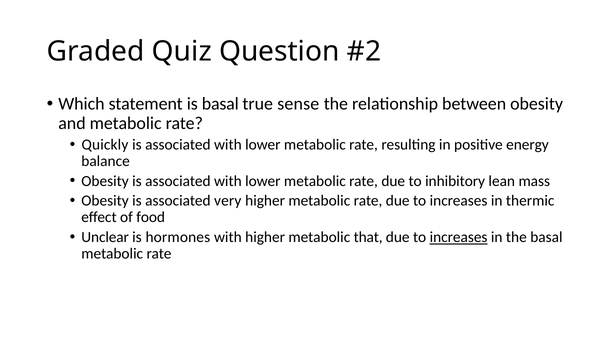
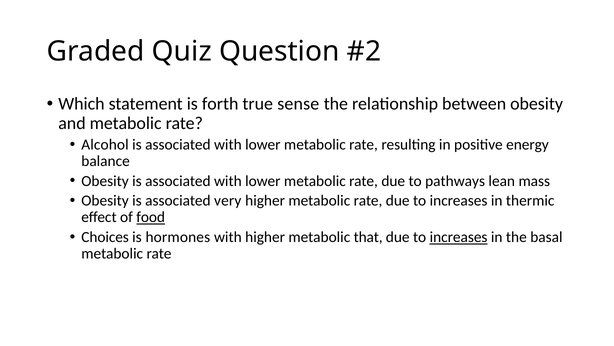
is basal: basal -> forth
Quickly: Quickly -> Alcohol
inhibitory: inhibitory -> pathways
food underline: none -> present
Unclear: Unclear -> Choices
